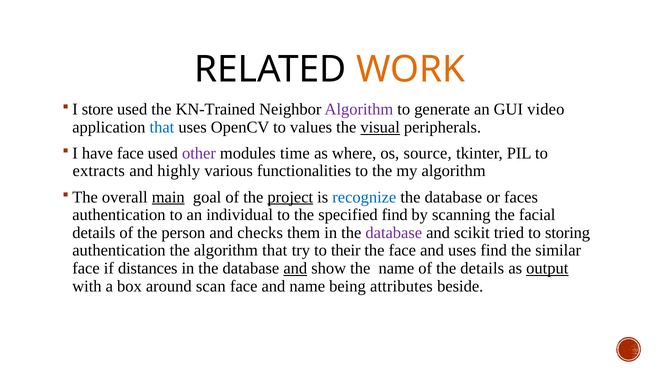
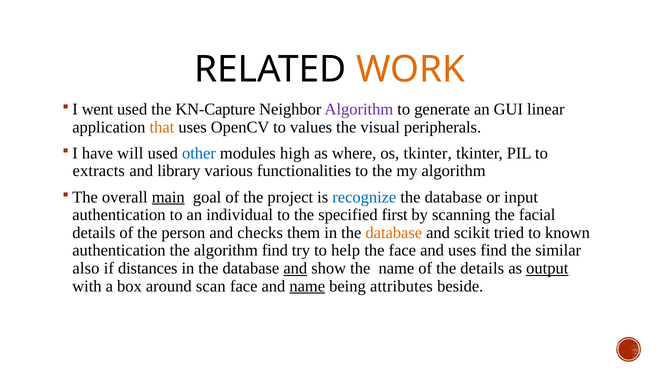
store: store -> went
KN-Trained: KN-Trained -> KN-Capture
video: video -> linear
that at (162, 127) colour: blue -> orange
visual underline: present -> none
have face: face -> will
other colour: purple -> blue
time: time -> high
os source: source -> tkinter
highly: highly -> library
project underline: present -> none
faces: faces -> input
specified find: find -> first
database at (394, 232) colour: purple -> orange
storing: storing -> known
algorithm that: that -> find
their: their -> help
face at (86, 268): face -> also
name at (307, 286) underline: none -> present
